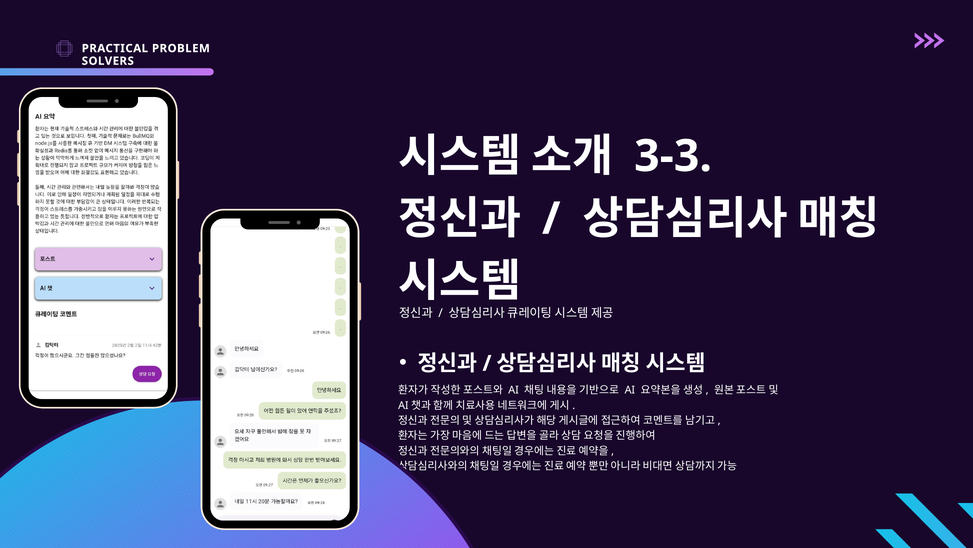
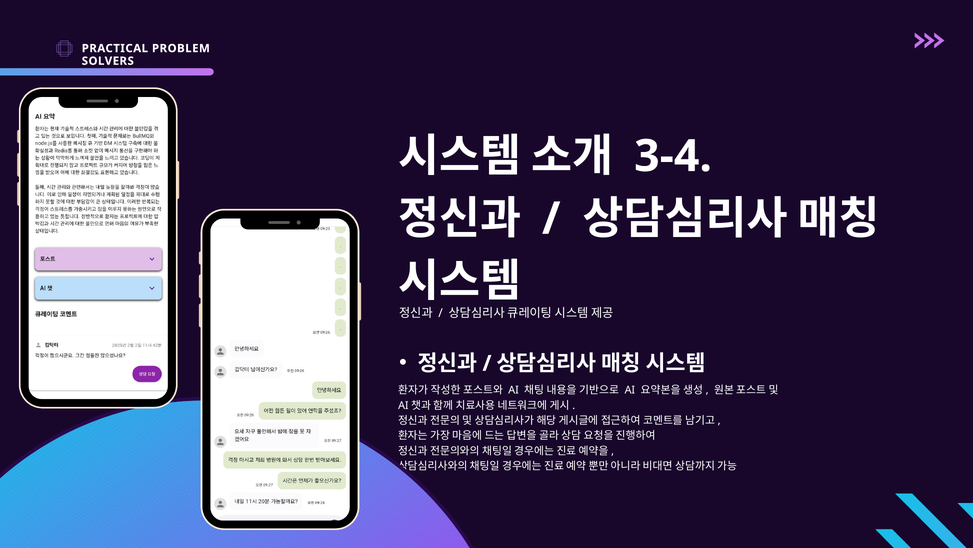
3-3: 3-3 -> 3-4
